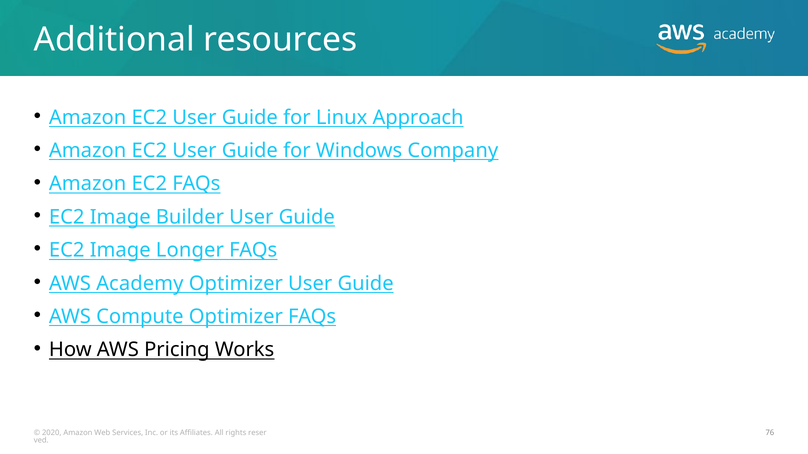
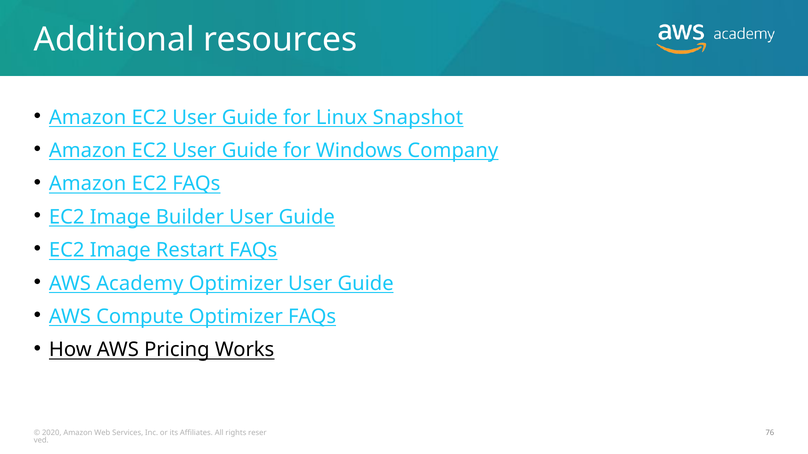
Approach: Approach -> Snapshot
Longer: Longer -> Restart
